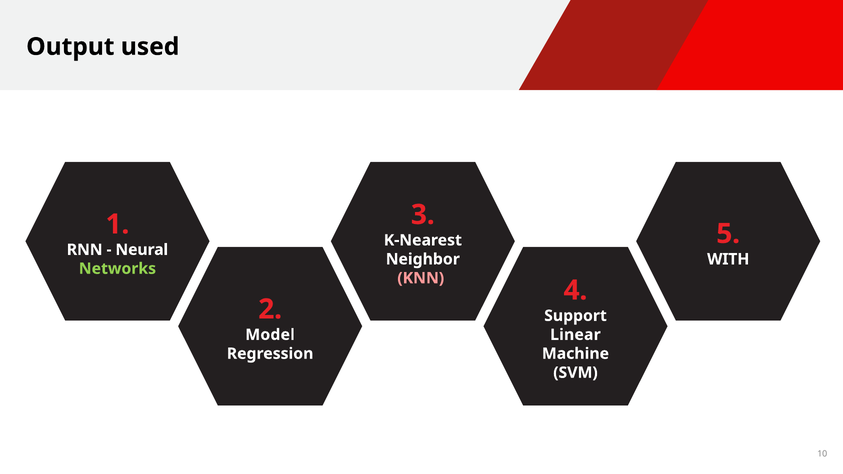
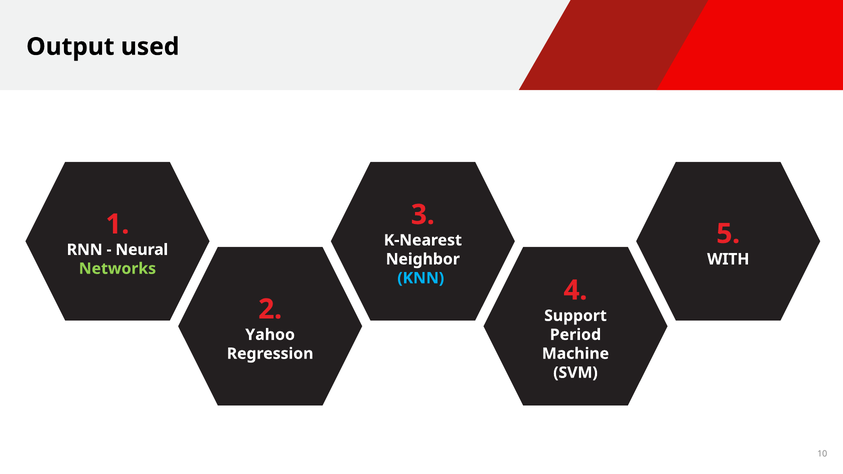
KNN colour: pink -> light blue
Model: Model -> Yahoo
Linear: Linear -> Period
